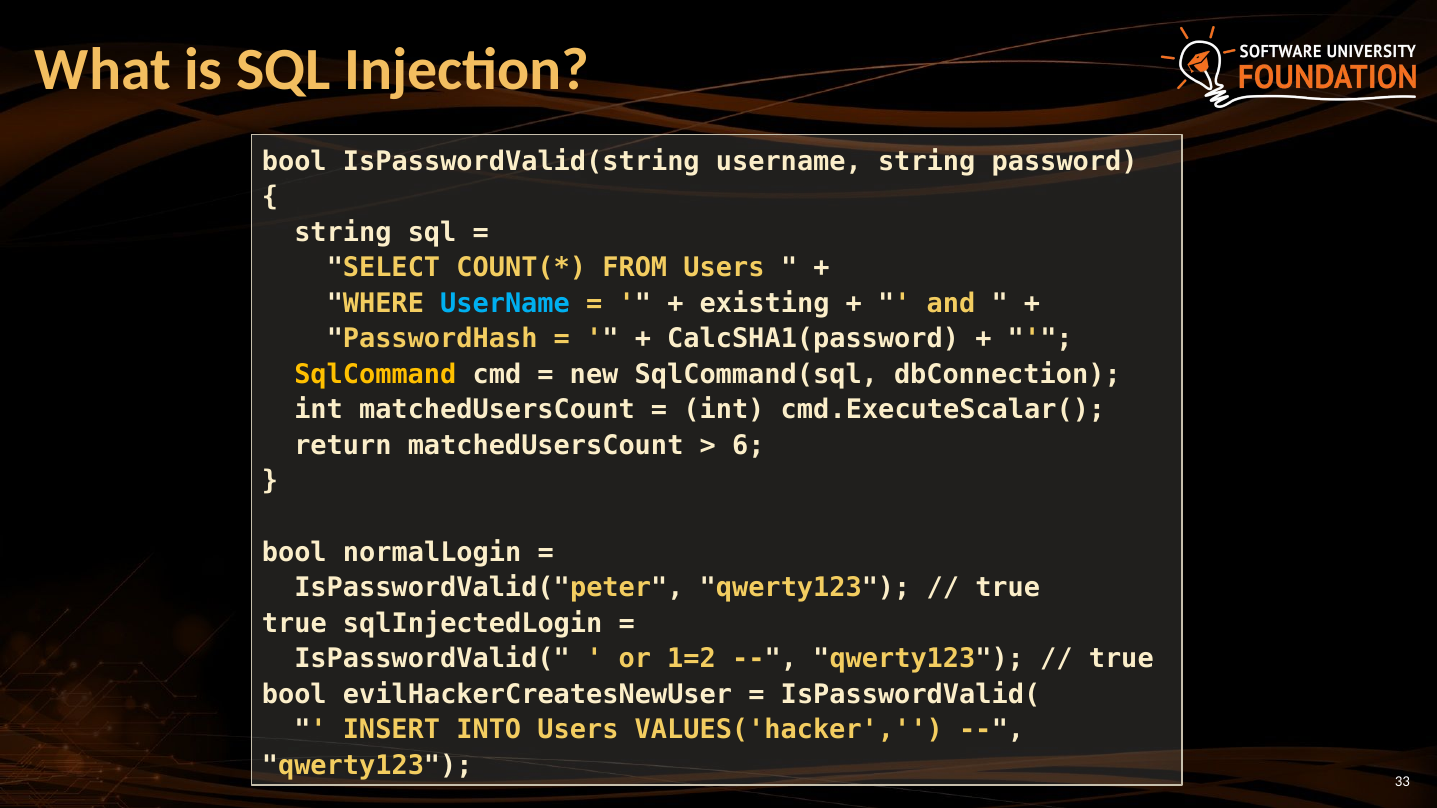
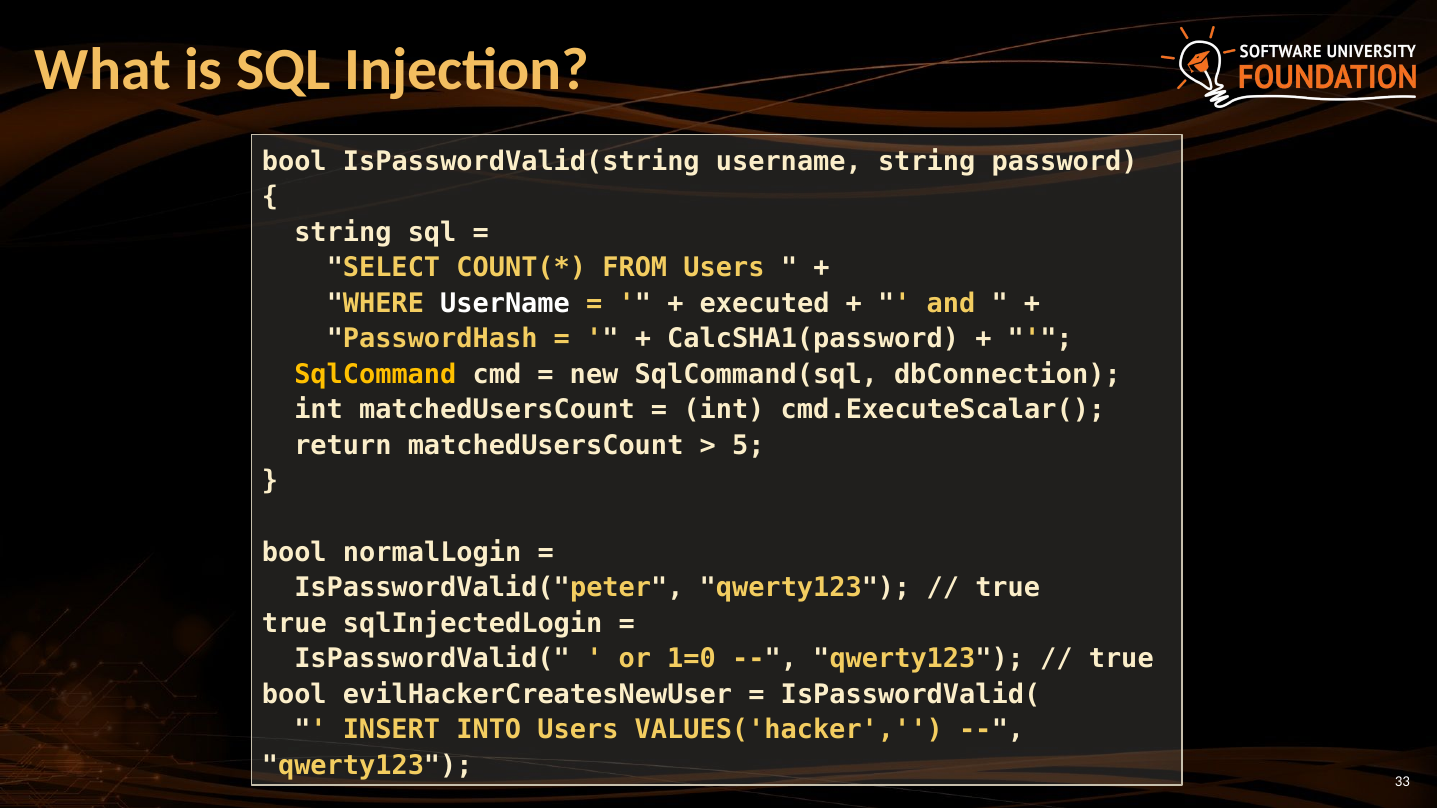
UserName at (505, 304) colour: light blue -> white
existing: existing -> executed
6: 6 -> 5
1=2: 1=2 -> 1=0
